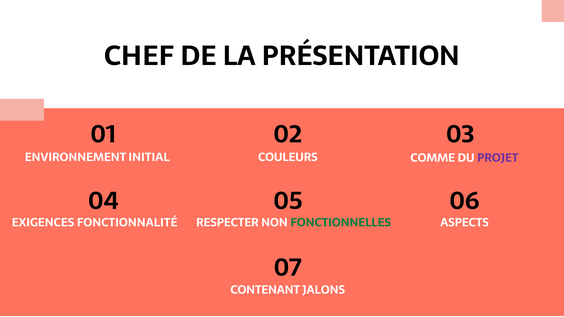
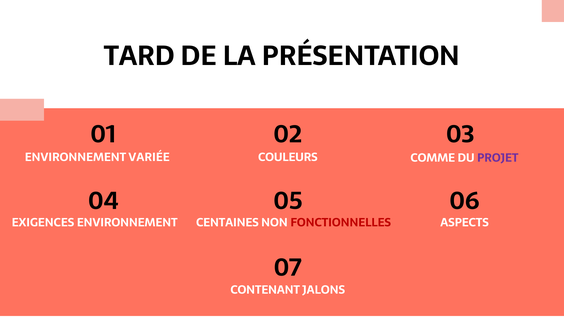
CHEF: CHEF -> TARD
INITIAL: INITIAL -> VARIÉE
EXIGENCES FONCTIONNALITÉ: FONCTIONNALITÉ -> ENVIRONNEMENT
RESPECTER: RESPECTER -> CENTAINES
FONCTIONNELLES colour: green -> red
